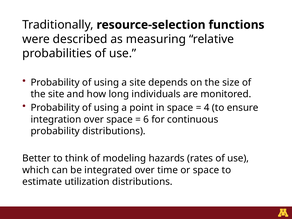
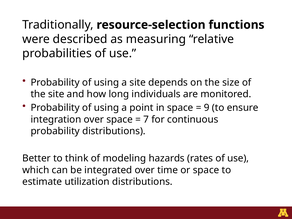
4: 4 -> 9
6: 6 -> 7
